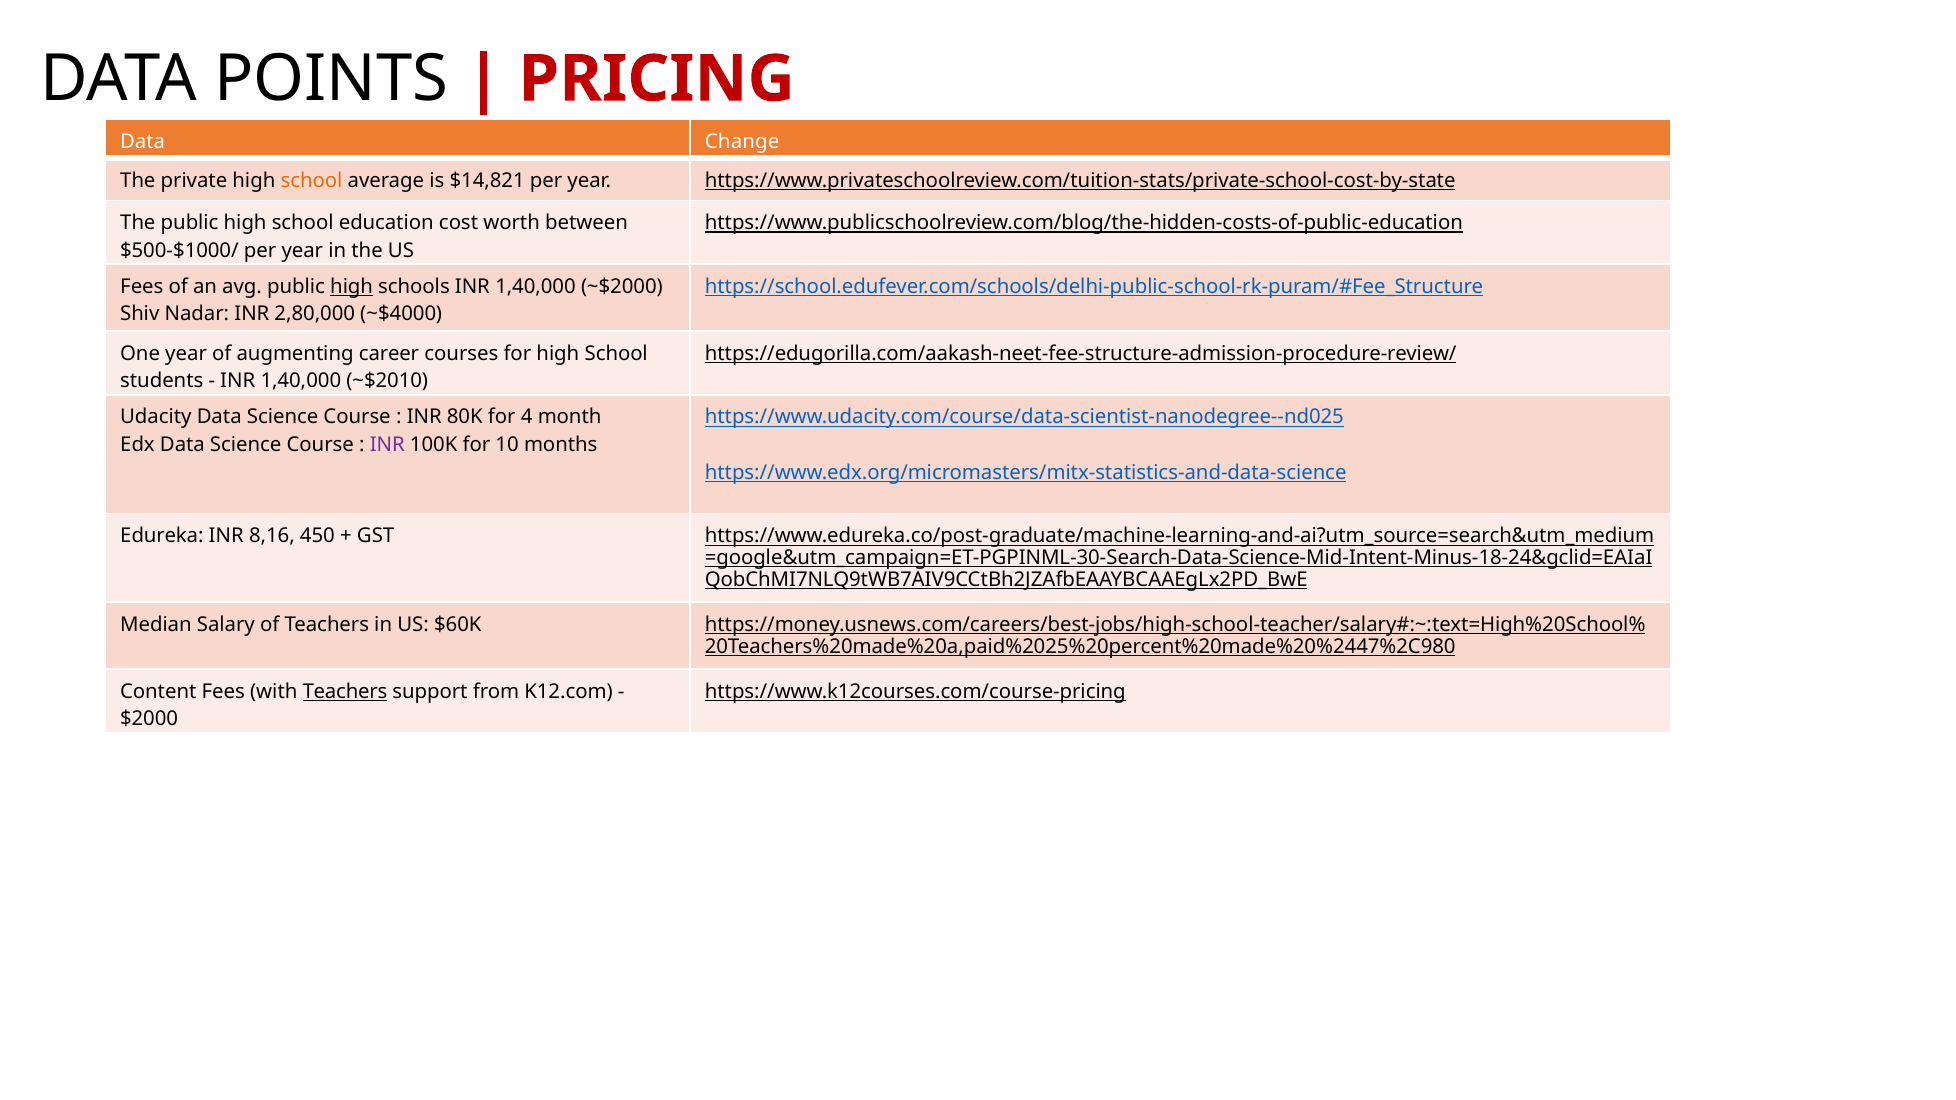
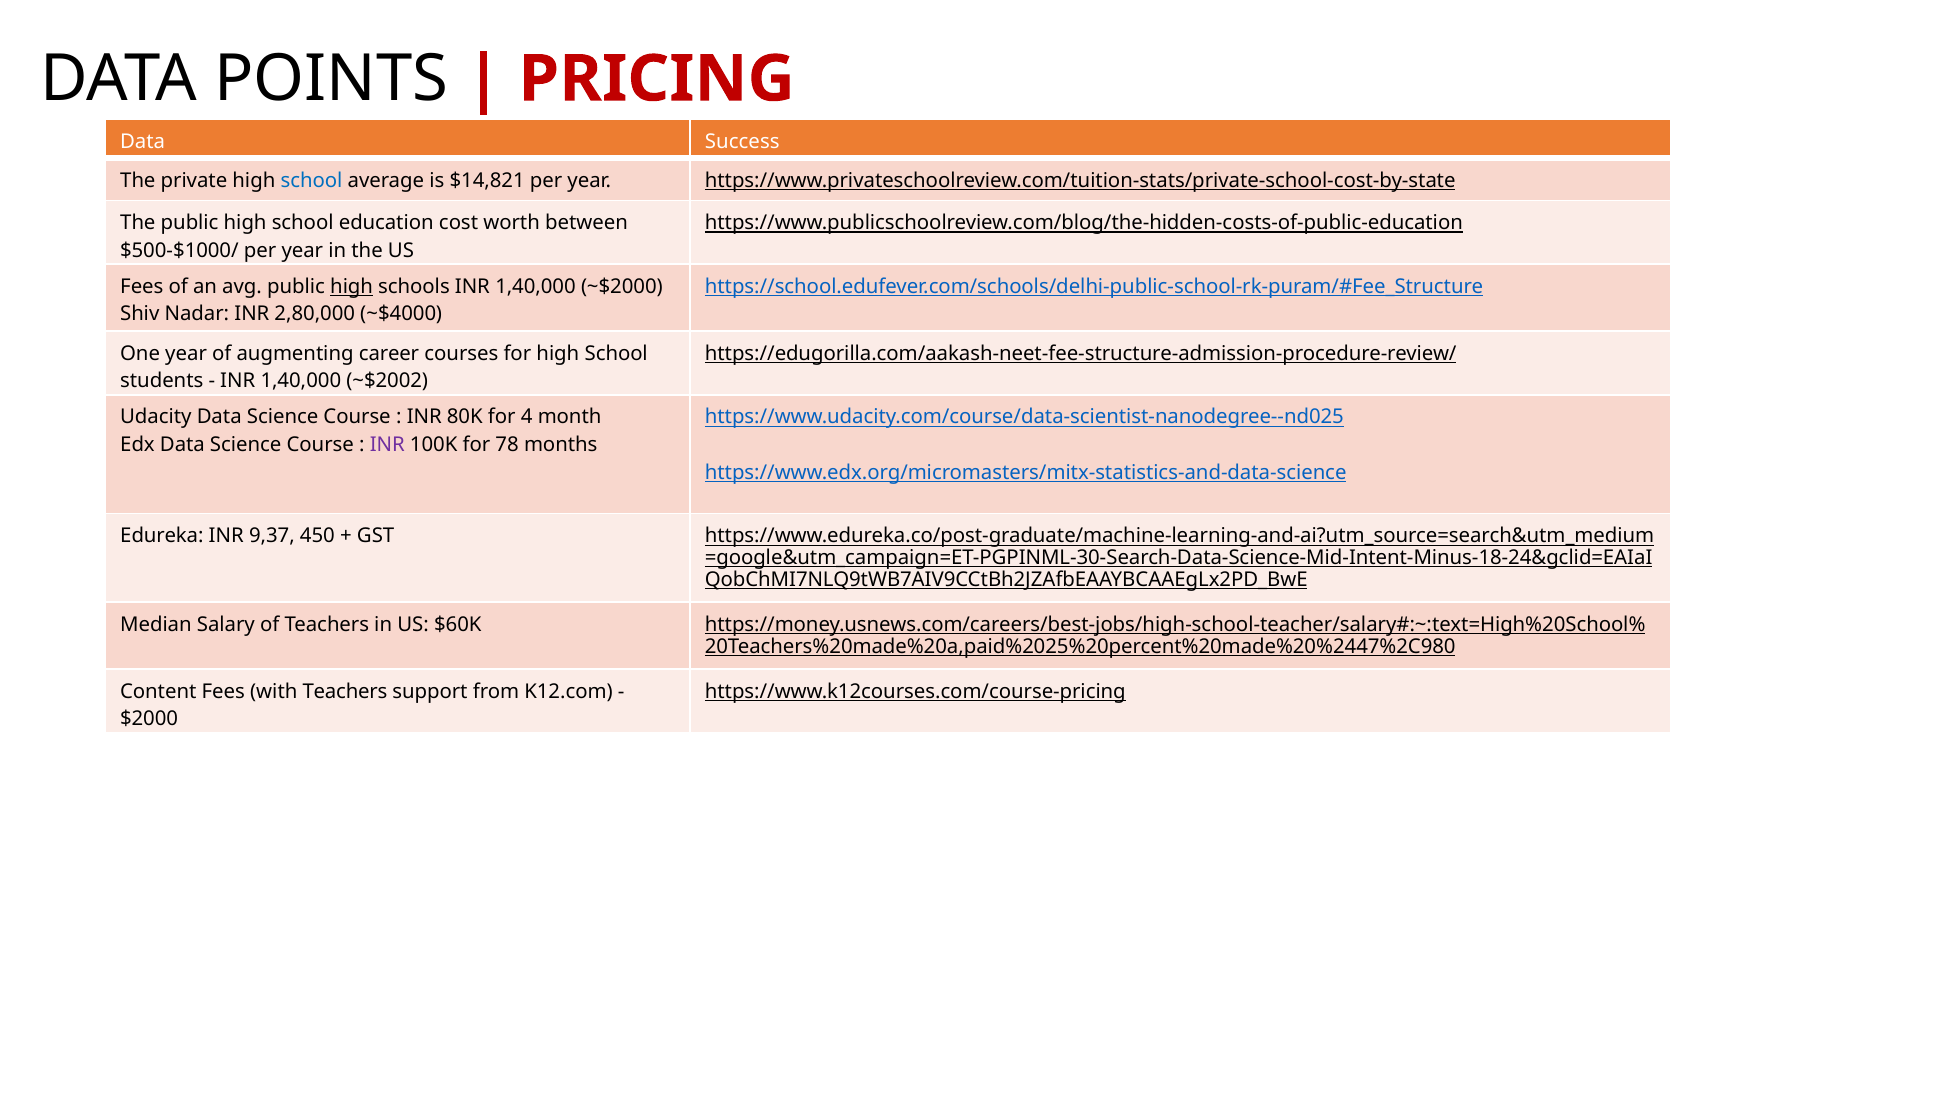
Change: Change -> Success
school at (312, 181) colour: orange -> blue
~$2010: ~$2010 -> ~$2002
10: 10 -> 78
8,16: 8,16 -> 9,37
Teachers at (345, 692) underline: present -> none
